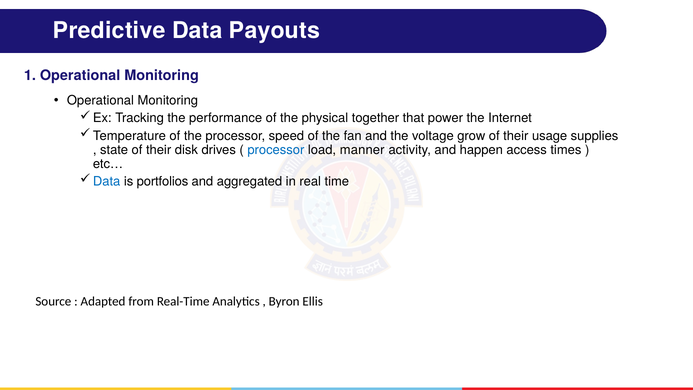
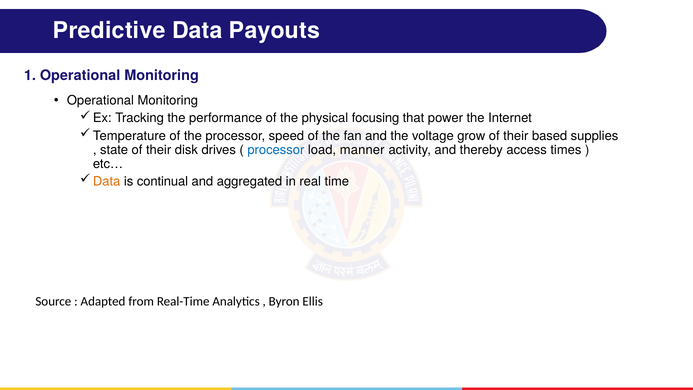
together: together -> focusing
usage: usage -> based
happen: happen -> thereby
Data at (107, 181) colour: blue -> orange
portfolios: portfolios -> continual
